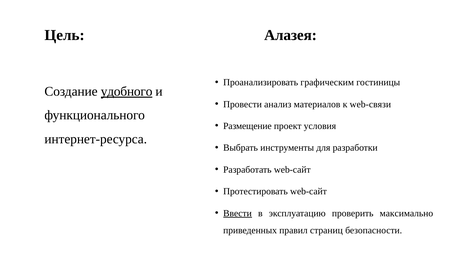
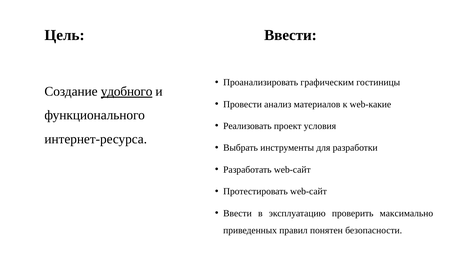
Алазея at (291, 35): Алазея -> Ввести
web-связи: web-связи -> web-какие
Размещение: Размещение -> Реализовать
Ввести at (238, 213) underline: present -> none
страниц: страниц -> понятен
